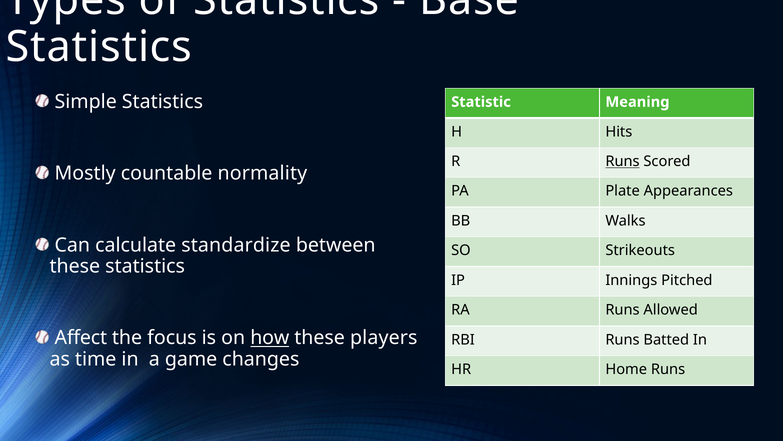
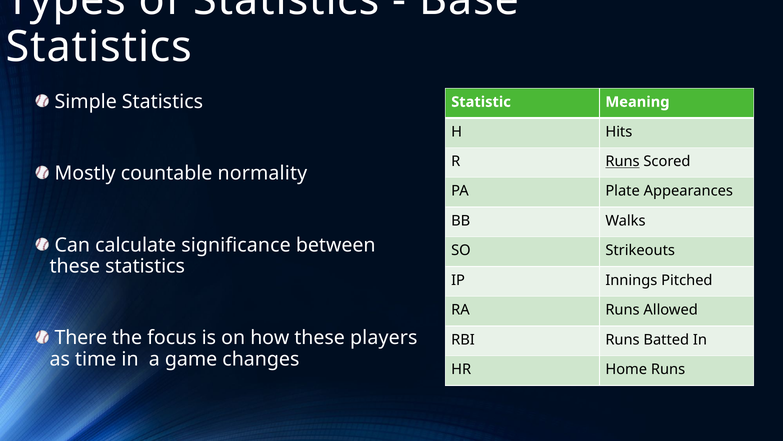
standardize: standardize -> significance
Affect: Affect -> There
how underline: present -> none
